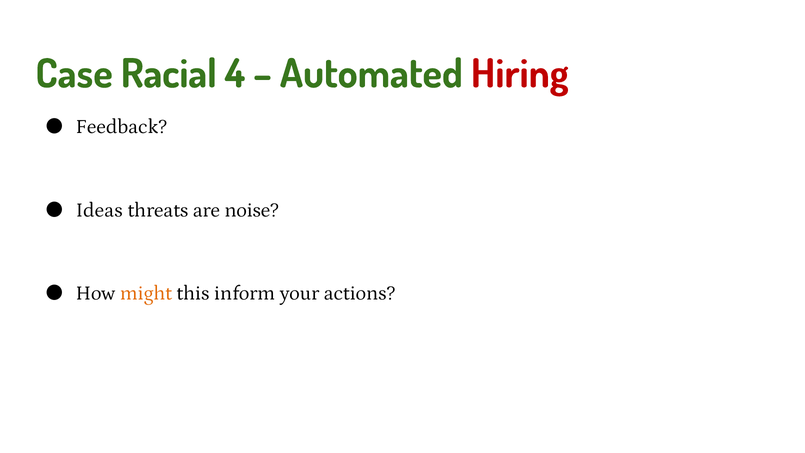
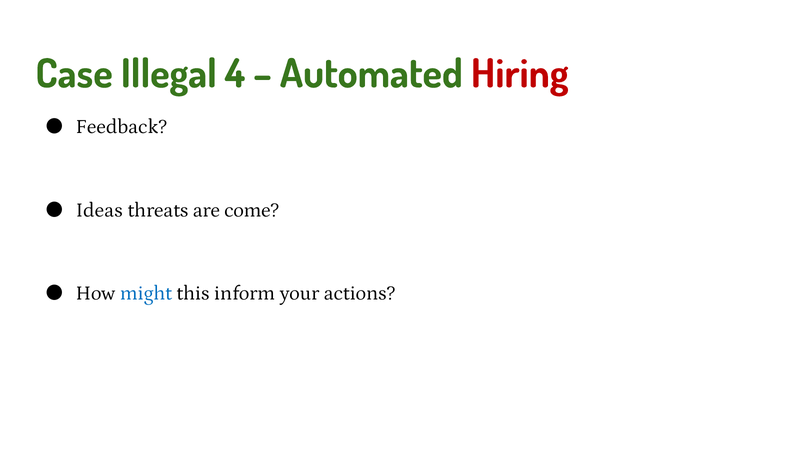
Racial: Racial -> Illegal
noise: noise -> come
might colour: orange -> blue
